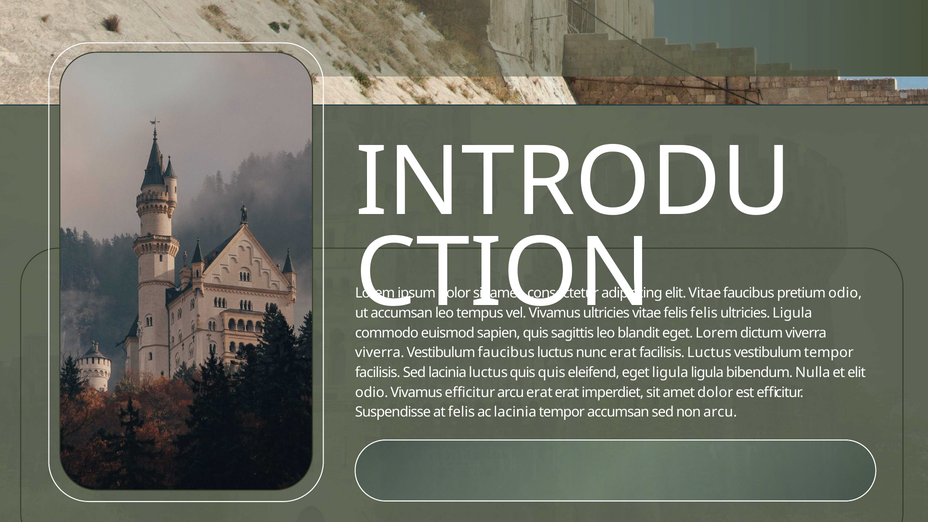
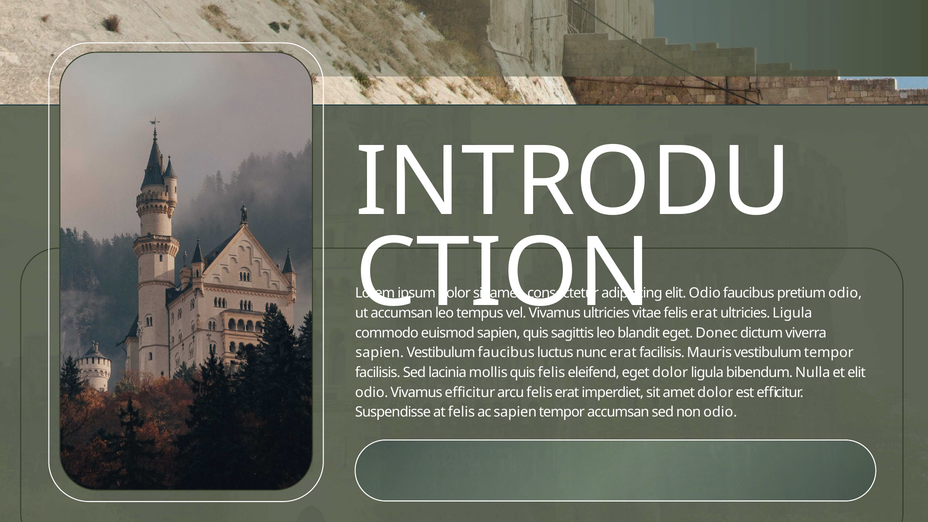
Vitae at (705, 293): Vitae -> Odio
felis at (704, 313): felis -> erat
eget Lorem: Lorem -> Donec
viverra at (380, 353): viverra -> sapien
facilisis Luctus: Luctus -> Mauris
lacinia luctus: luctus -> mollis
quis quis: quis -> felis
eget ligula: ligula -> dolor
arcu erat: erat -> felis
ac lacinia: lacinia -> sapien
non arcu: arcu -> odio
